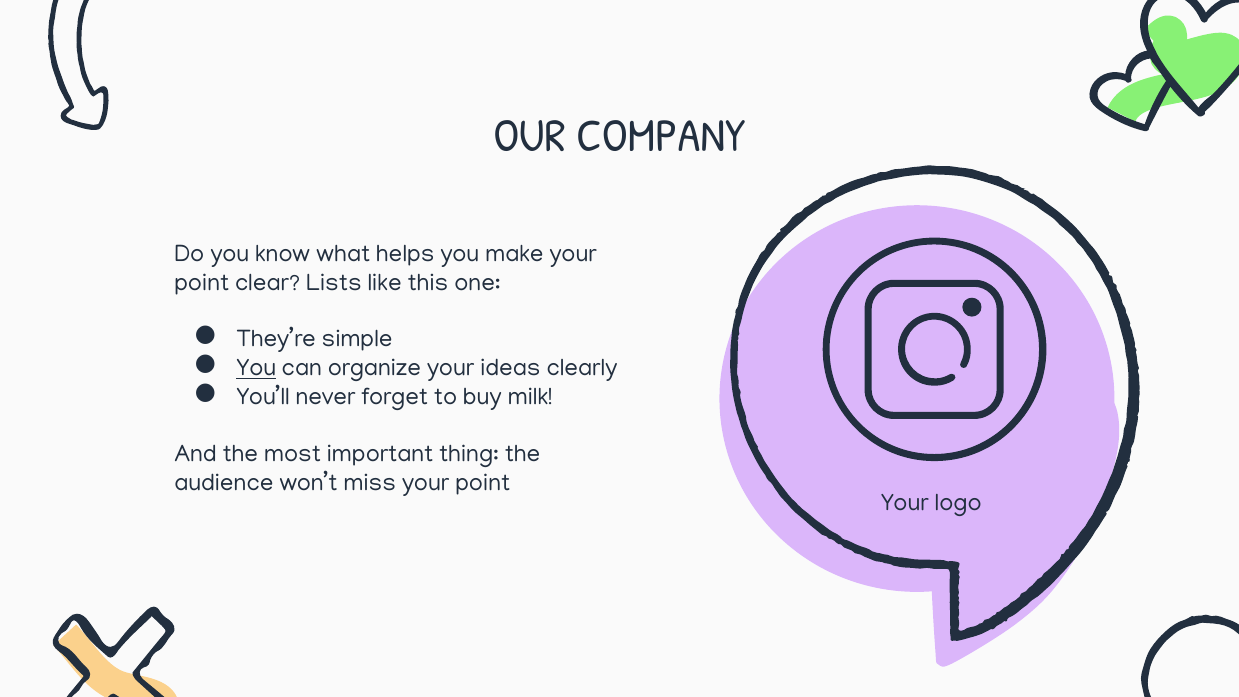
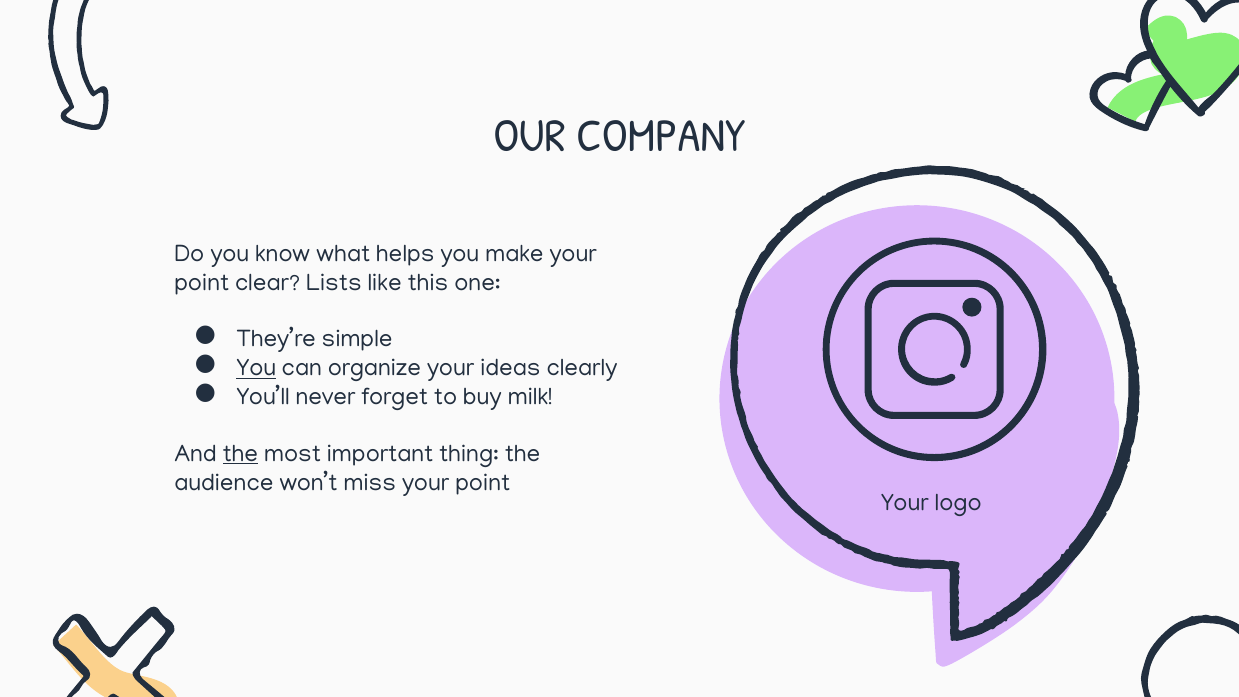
the at (240, 453) underline: none -> present
